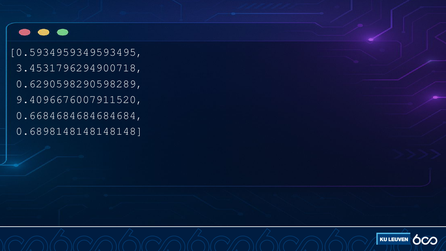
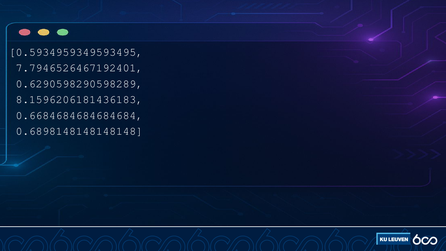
3.4531796294900718: 3.4531796294900718 -> 7.7946526467192401
9.4096676007911520: 9.4096676007911520 -> 8.1596206181436183
